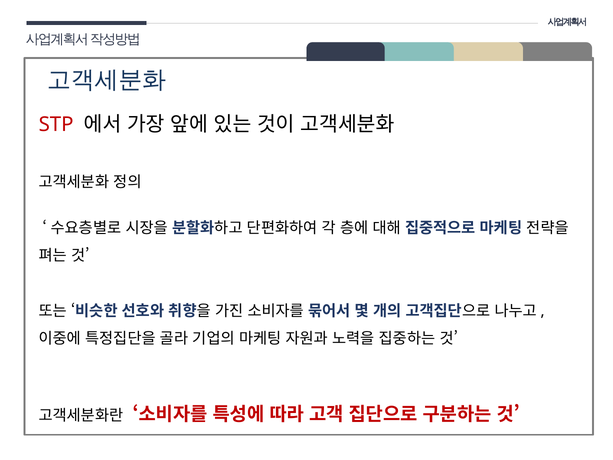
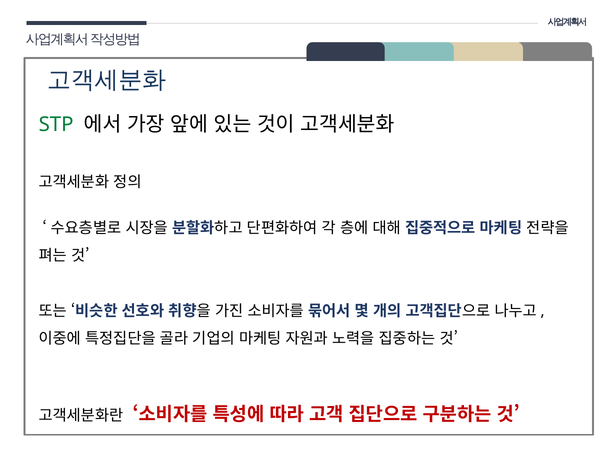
STP colour: red -> green
